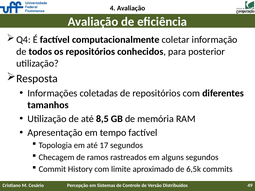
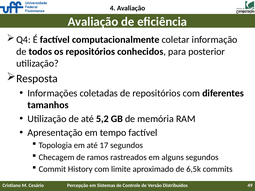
8,5: 8,5 -> 5,2
